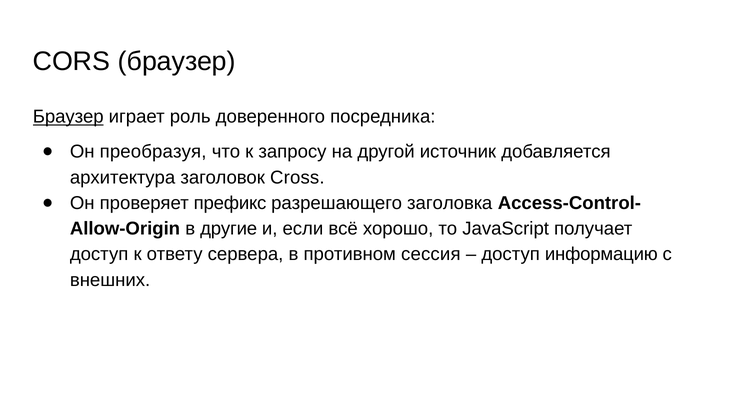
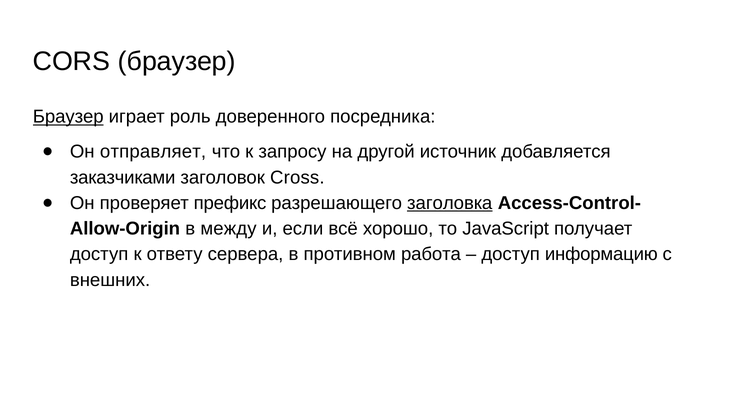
преобразуя: преобразуя -> отправляет
архитектура: архитектура -> заказчиками
заголовка underline: none -> present
другие: другие -> между
сессия: сессия -> работа
